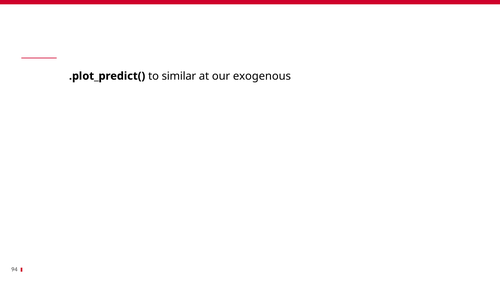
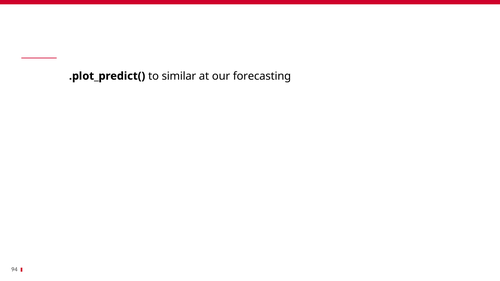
exogenous: exogenous -> forecasting
